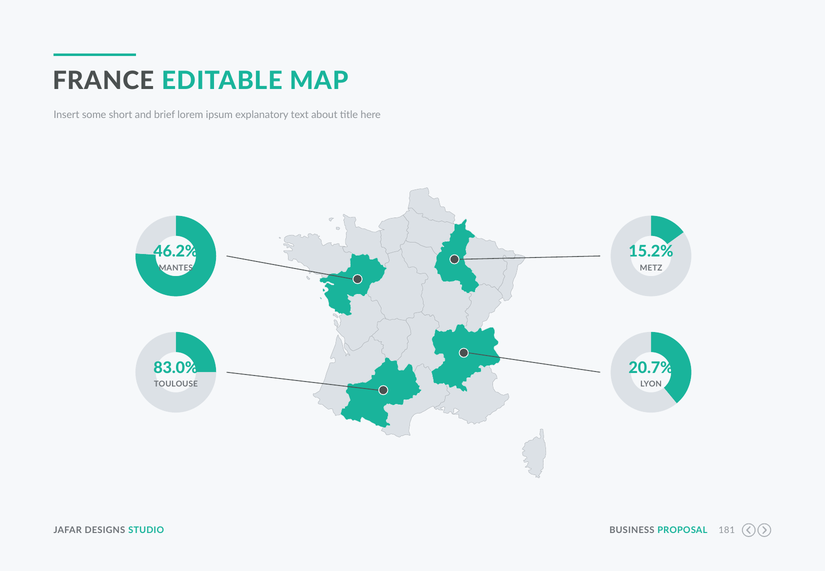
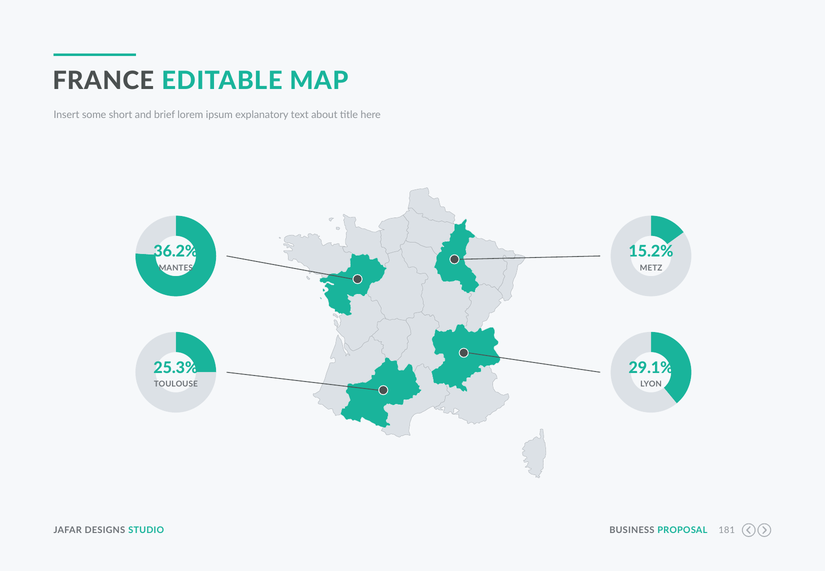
46.2%: 46.2% -> 36.2%
83.0%: 83.0% -> 25.3%
20.7%: 20.7% -> 29.1%
